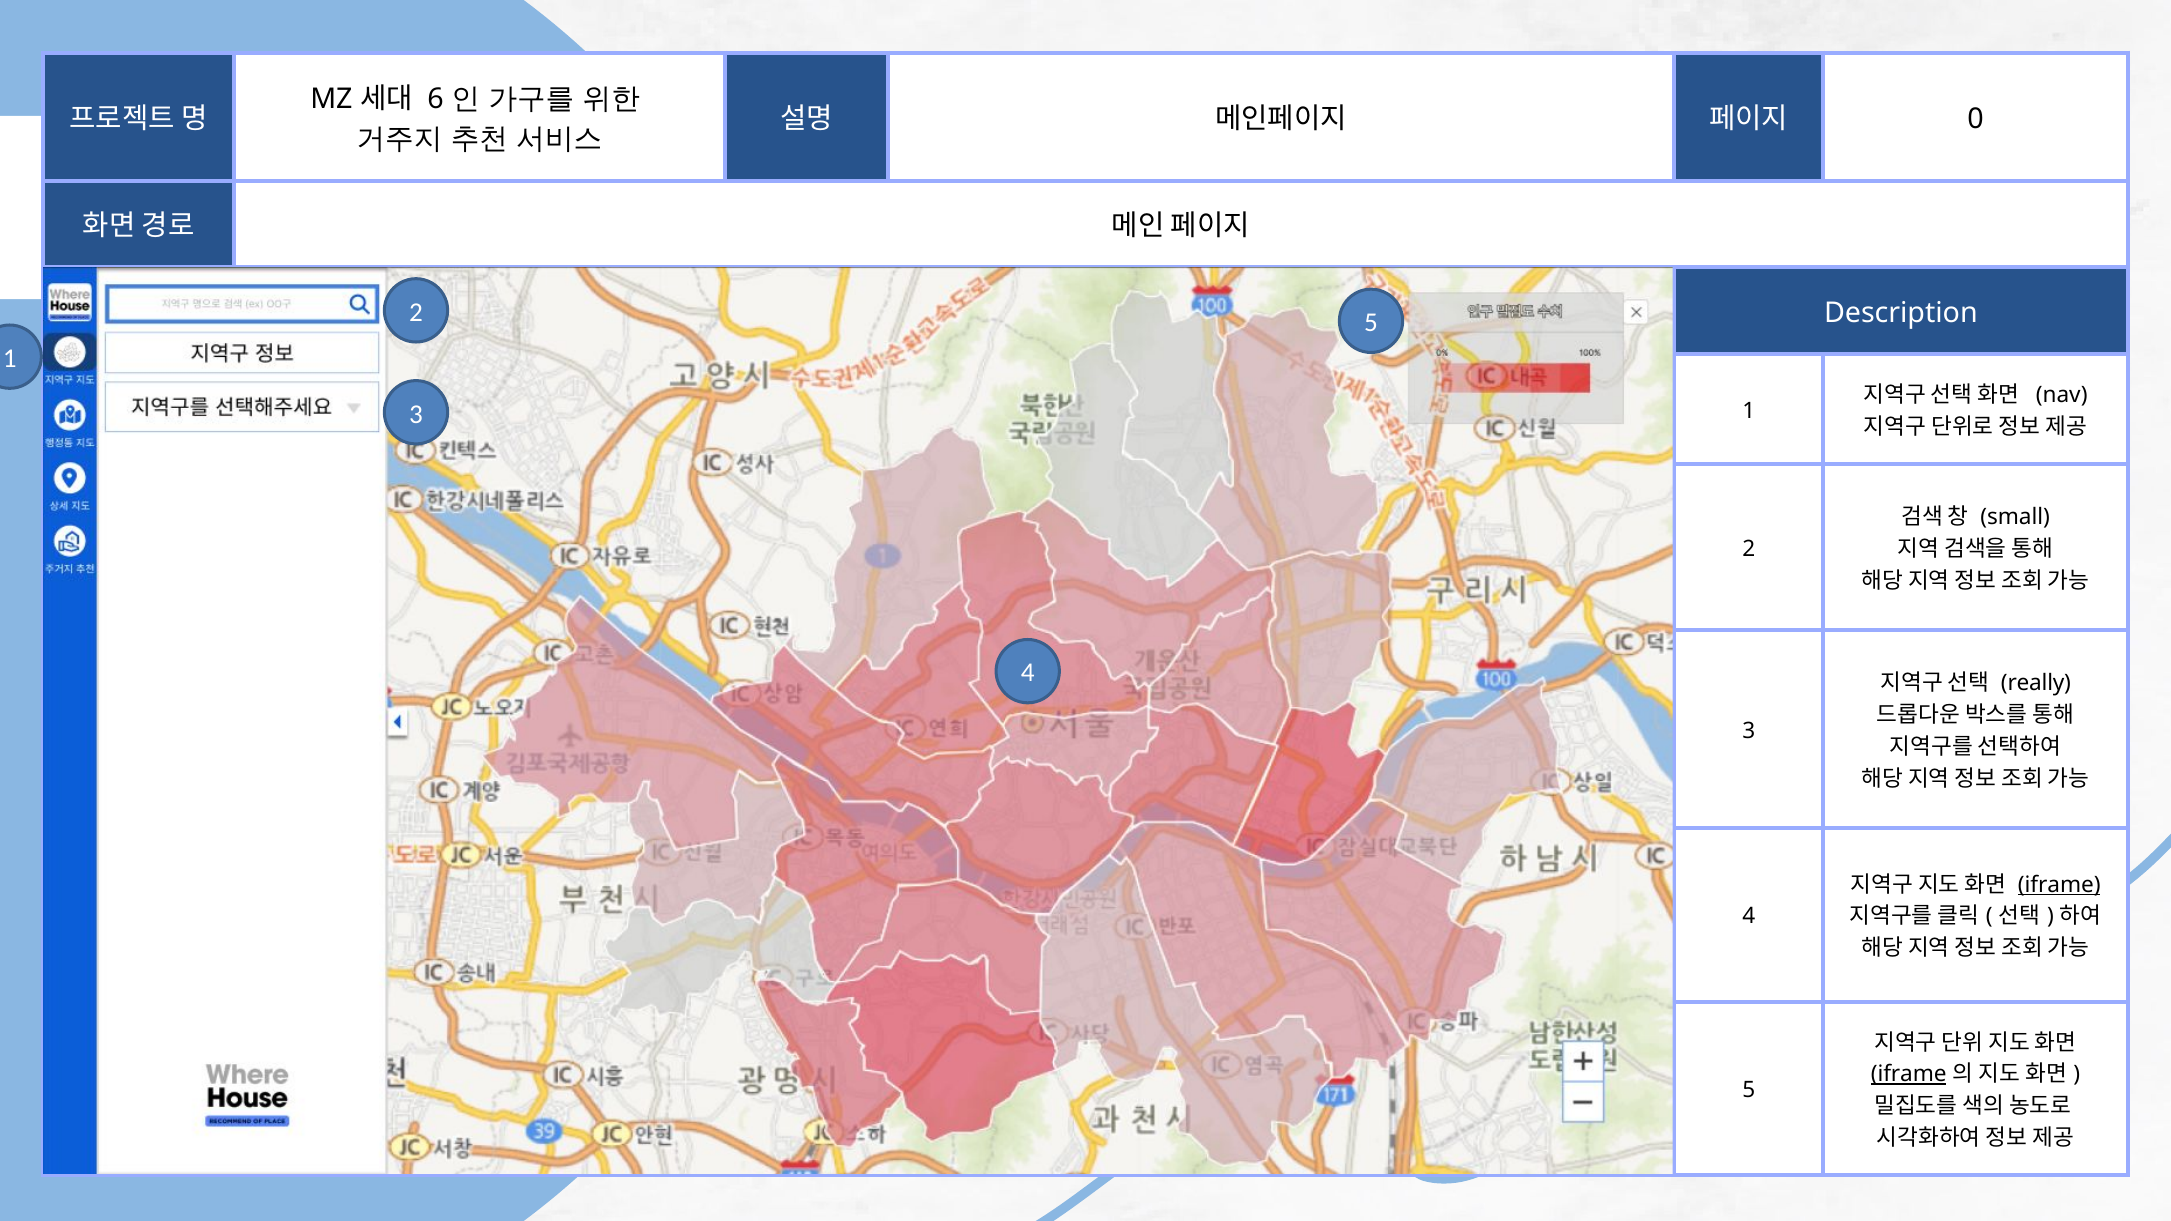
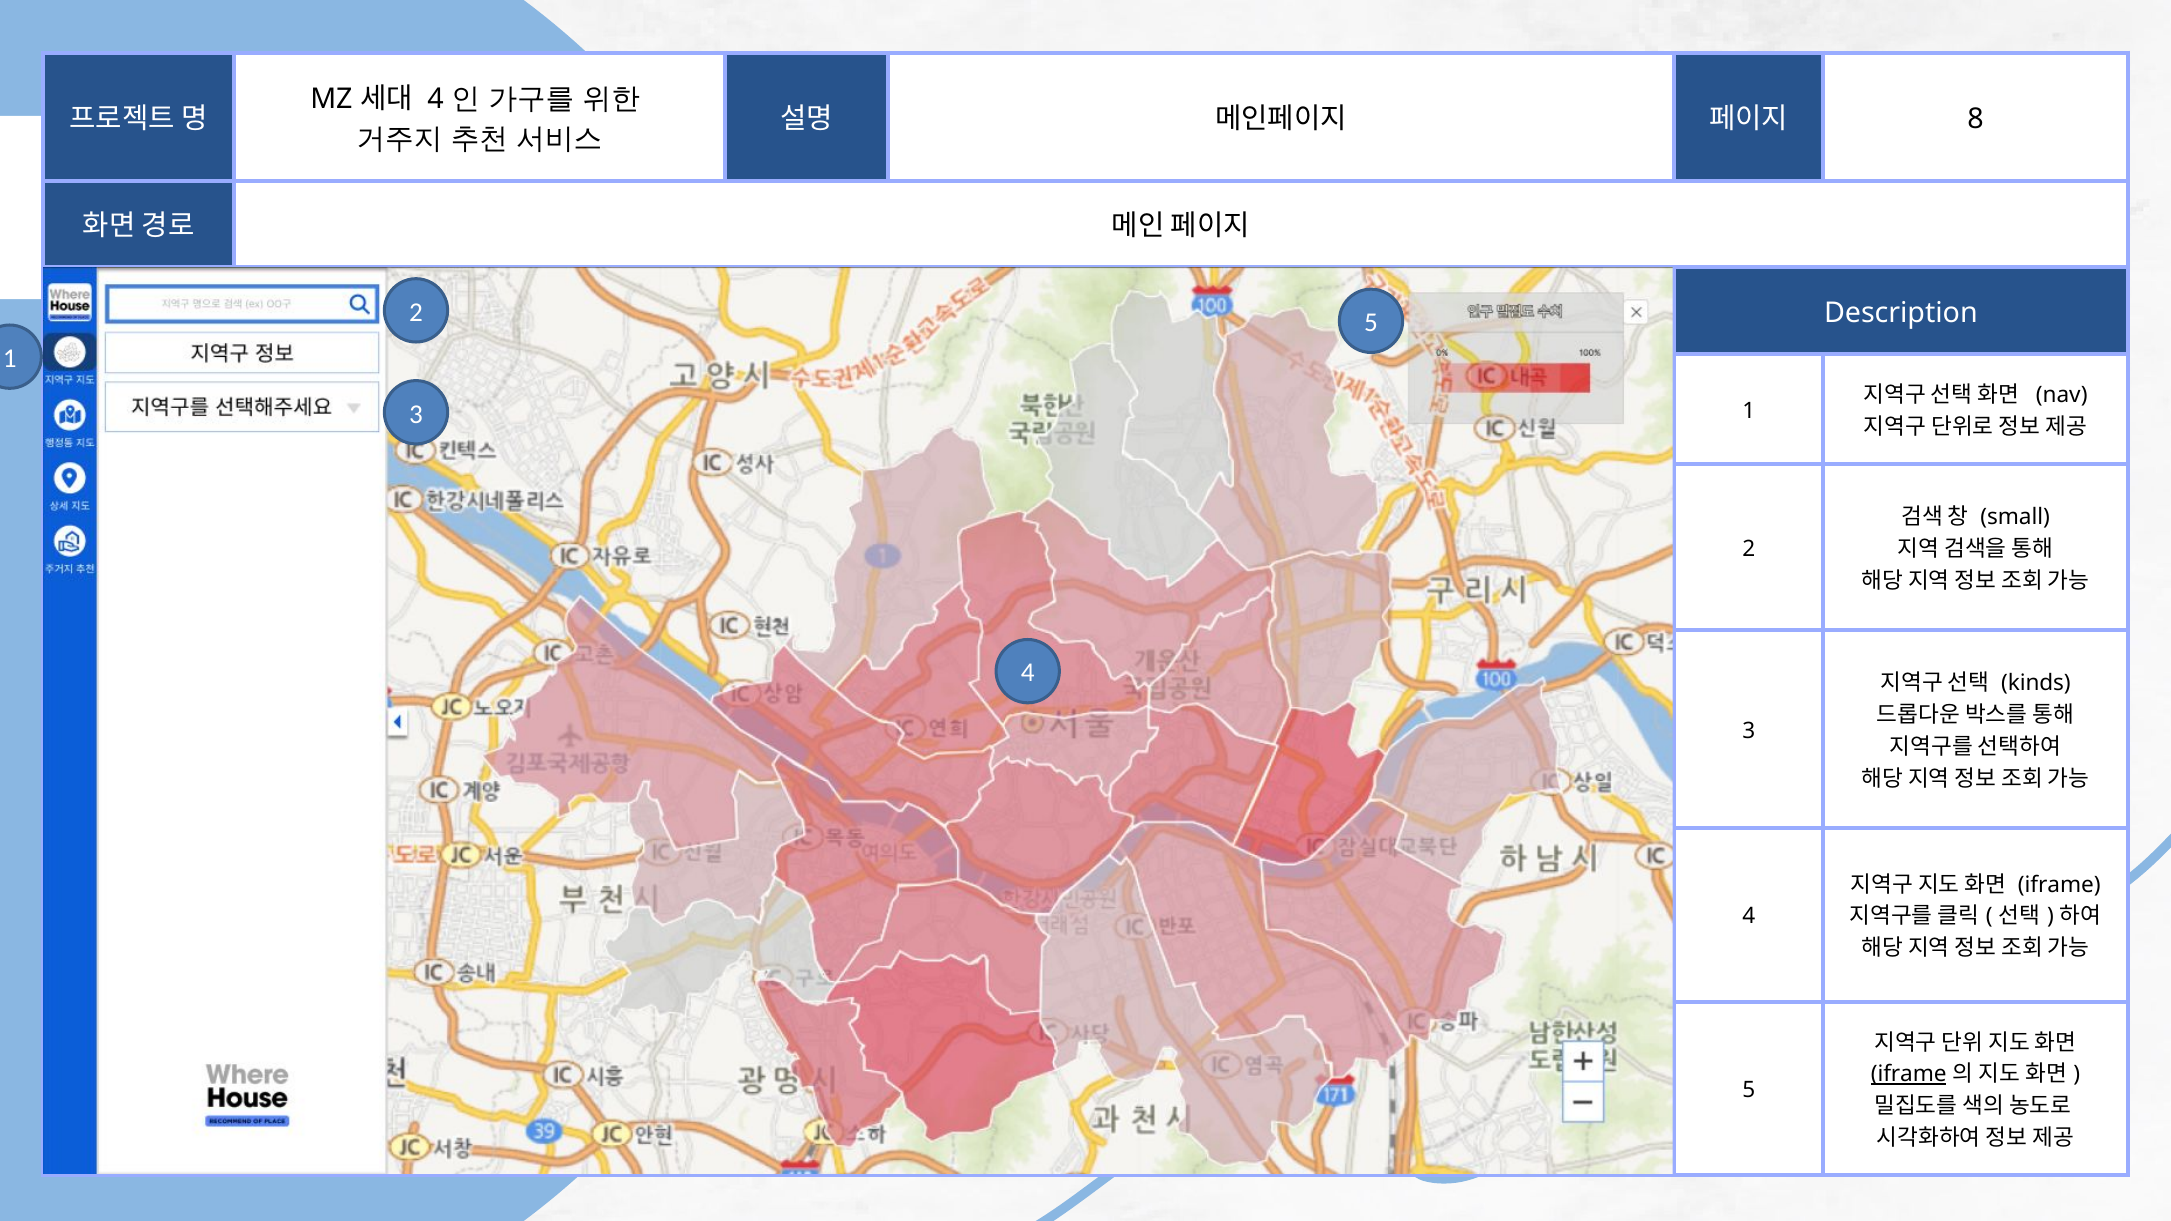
6 at (436, 99): 6 -> 4
0: 0 -> 8
really at (2036, 683): really -> kinds
iframe at (2059, 885) underline: present -> none
